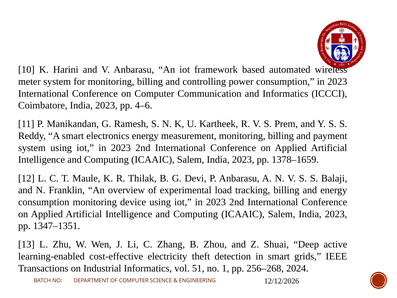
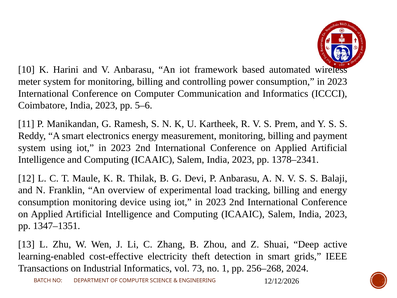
4–6: 4–6 -> 5–6
1378–1659: 1378–1659 -> 1378–2341
51: 51 -> 73
